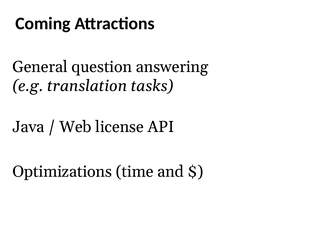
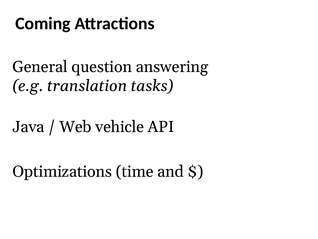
license: license -> vehicle
